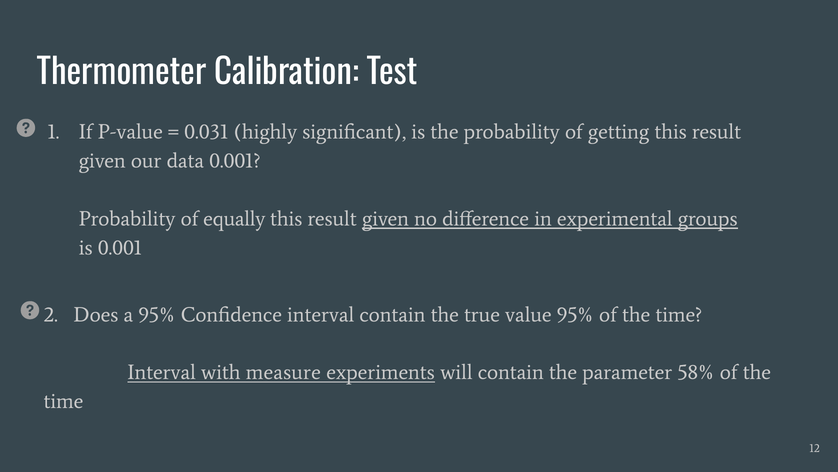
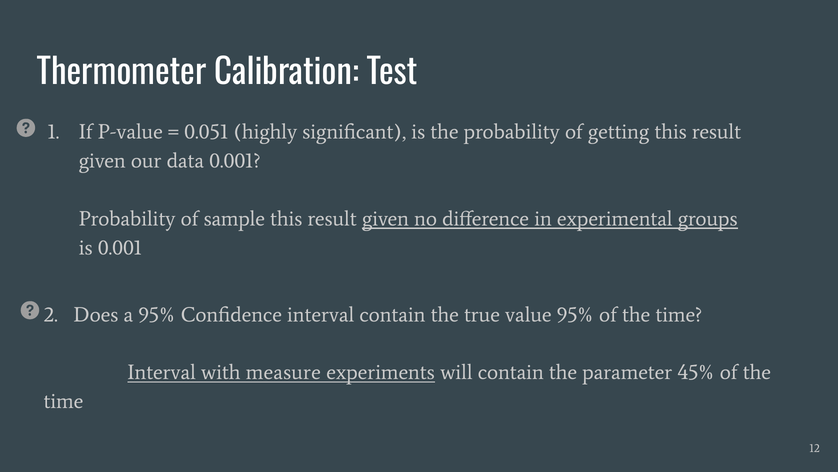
0.031: 0.031 -> 0.051
equally: equally -> sample
58%: 58% -> 45%
